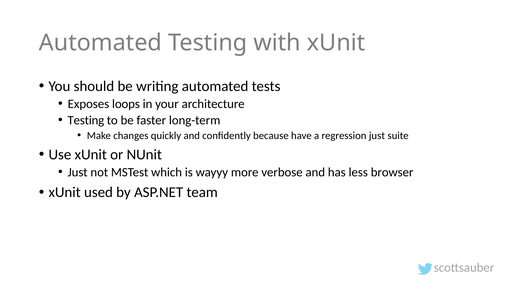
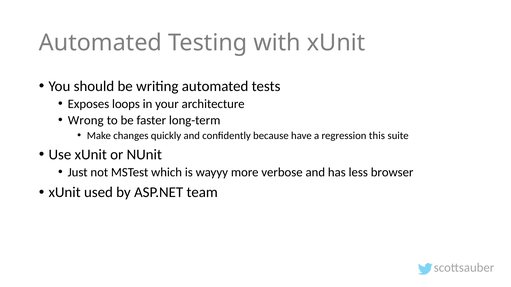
Testing at (86, 120): Testing -> Wrong
regression just: just -> this
